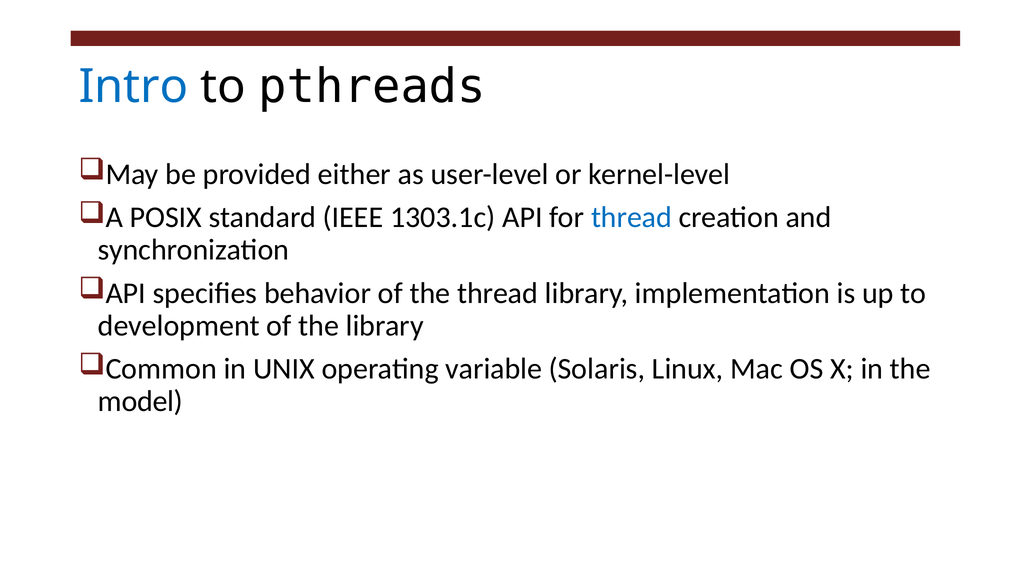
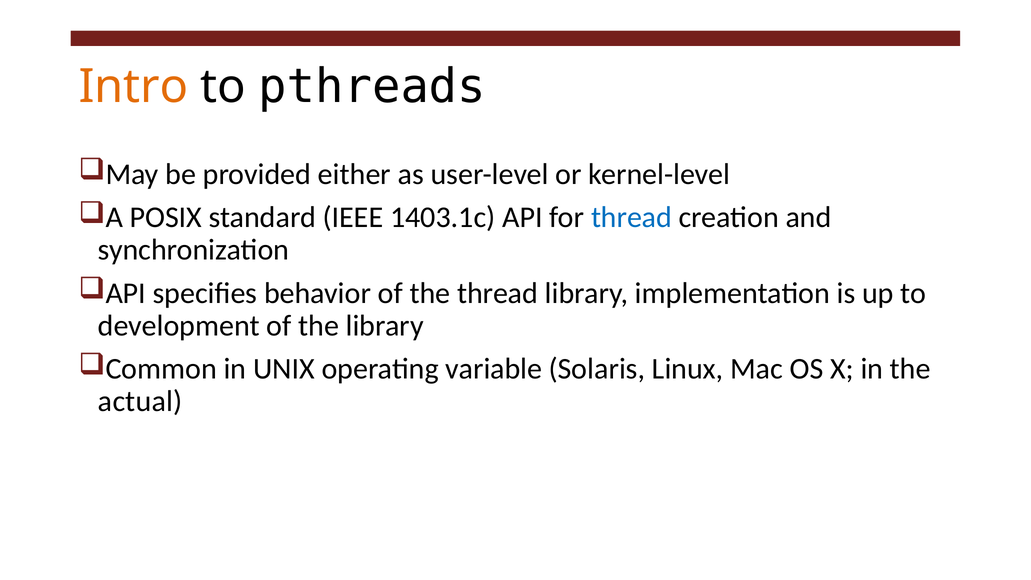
Intro colour: blue -> orange
1303.1c: 1303.1c -> 1403.1c
model: model -> actual
